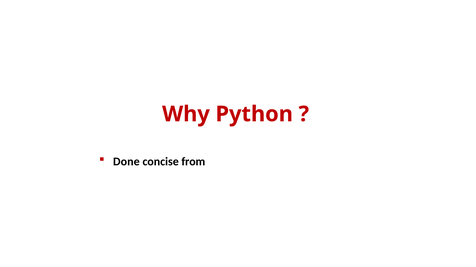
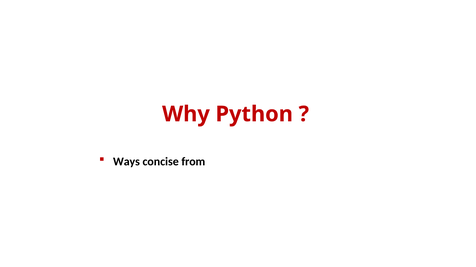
Done: Done -> Ways
